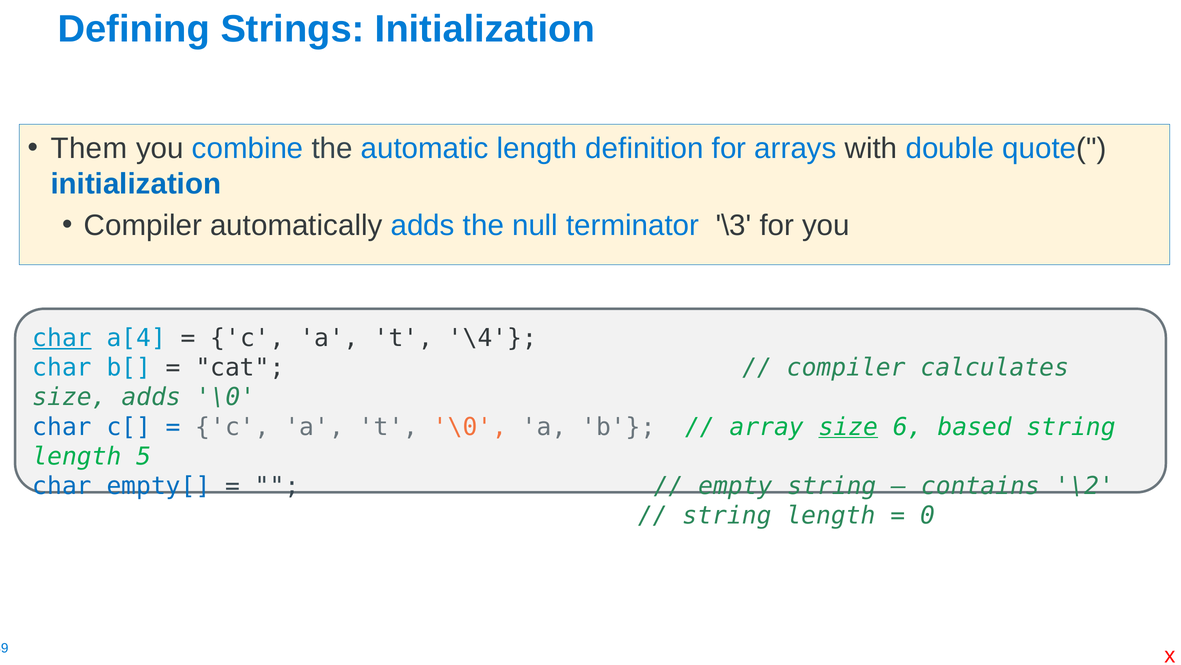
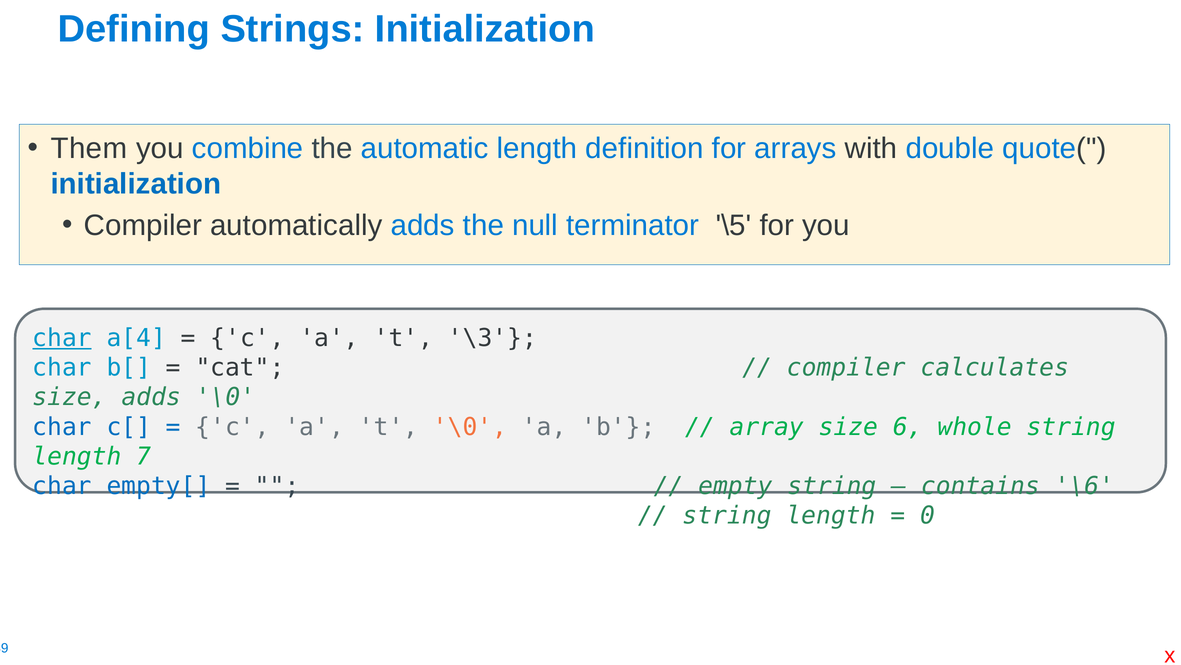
\3: \3 -> \5
\4: \4 -> \3
size at (848, 426) underline: present -> none
based: based -> whole
5: 5 -> 7
\2: \2 -> \6
